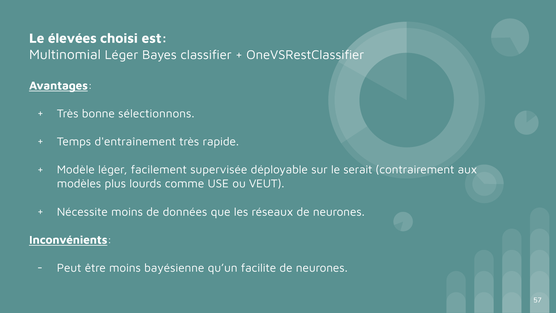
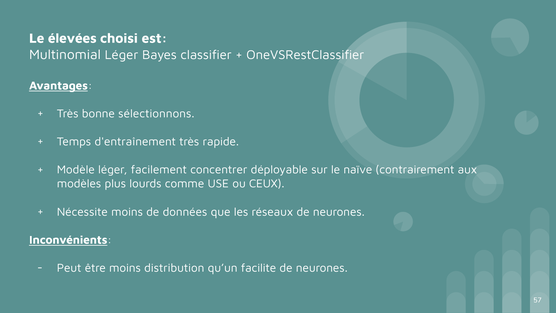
supervisée: supervisée -> concentrer
serait: serait -> naïve
VEUT: VEUT -> CEUX
bayésienne: bayésienne -> distribution
